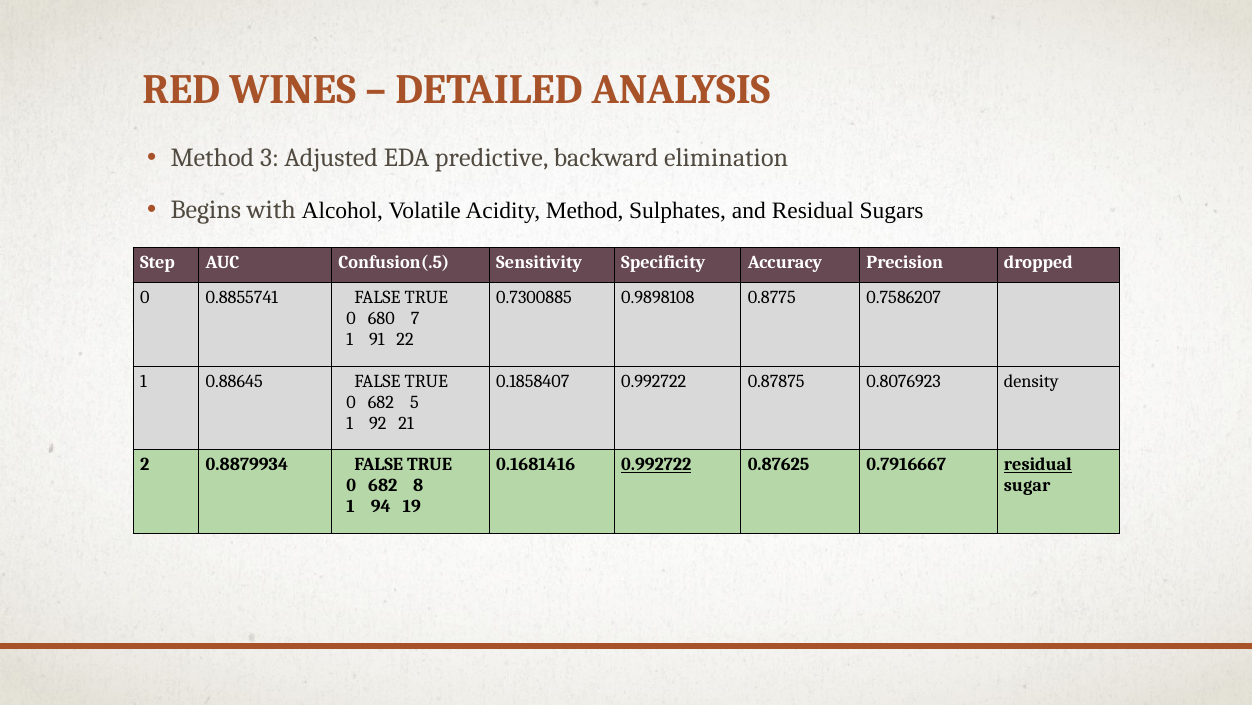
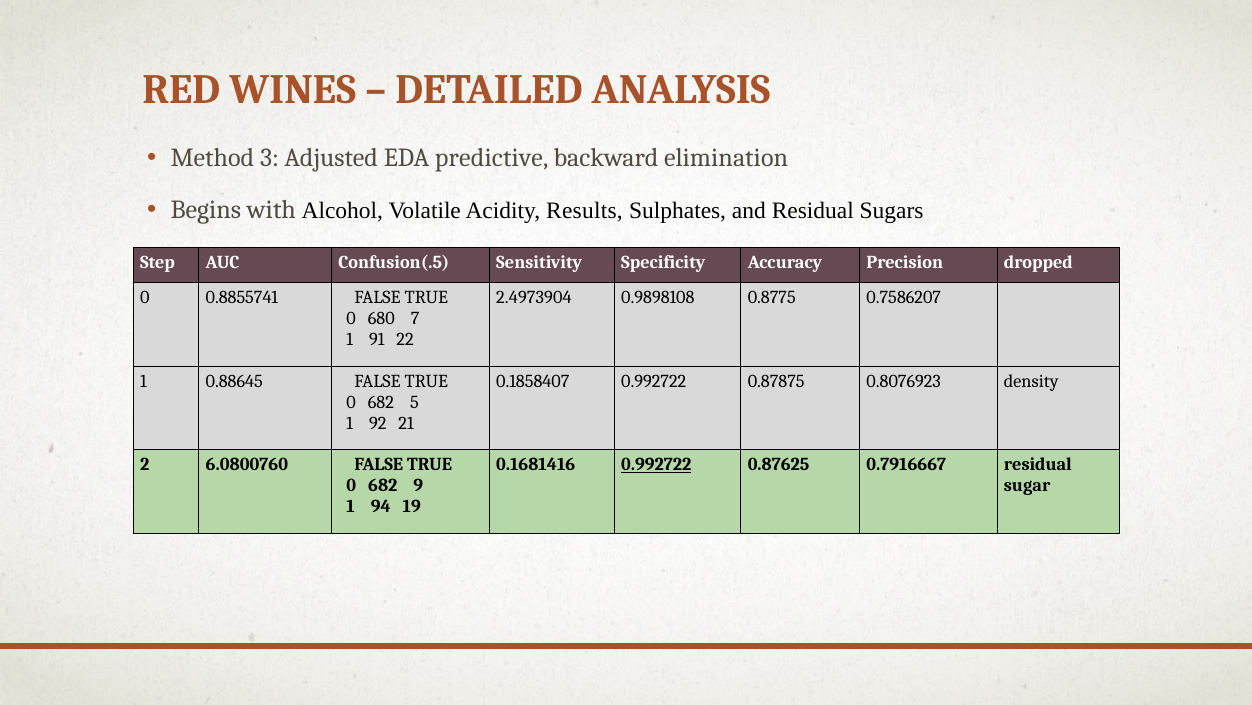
Acidity Method: Method -> Results
0.7300885: 0.7300885 -> 2.4973904
0.8879934: 0.8879934 -> 6.0800760
residual at (1038, 464) underline: present -> none
8: 8 -> 9
